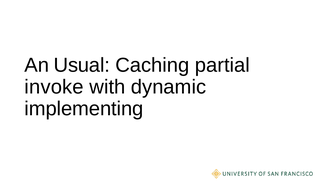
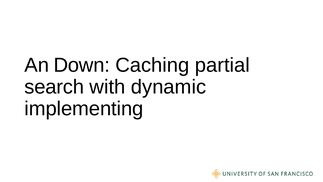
Usual: Usual -> Down
invoke: invoke -> search
